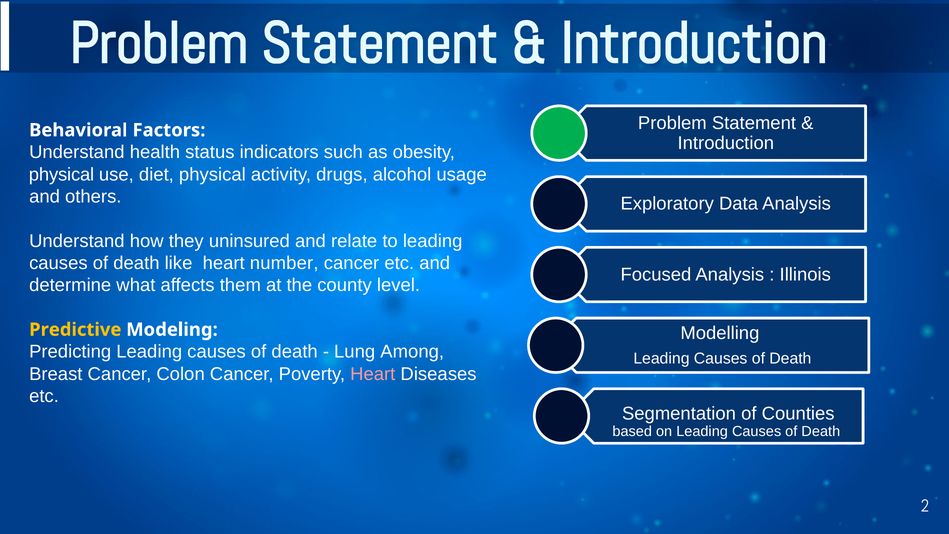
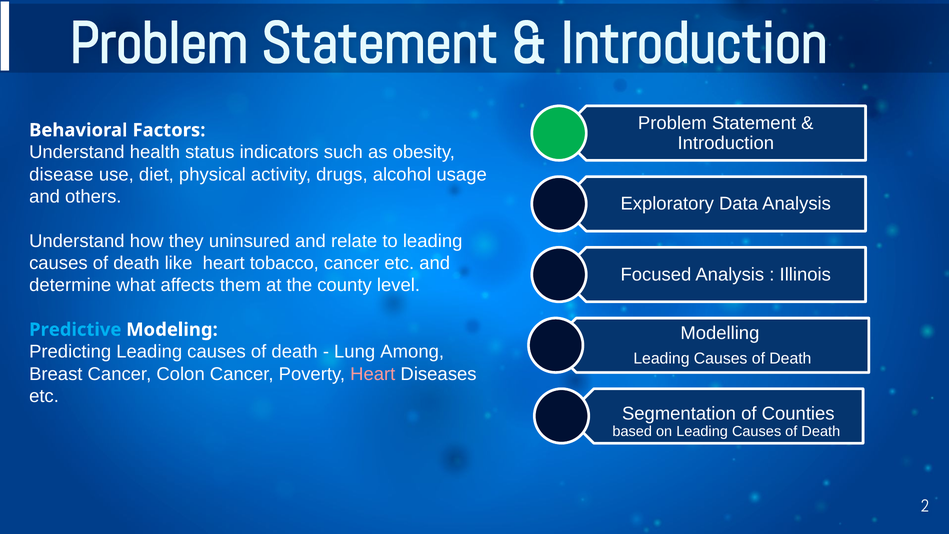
physical at (62, 174): physical -> disease
number: number -> tobacco
Predictive colour: yellow -> light blue
